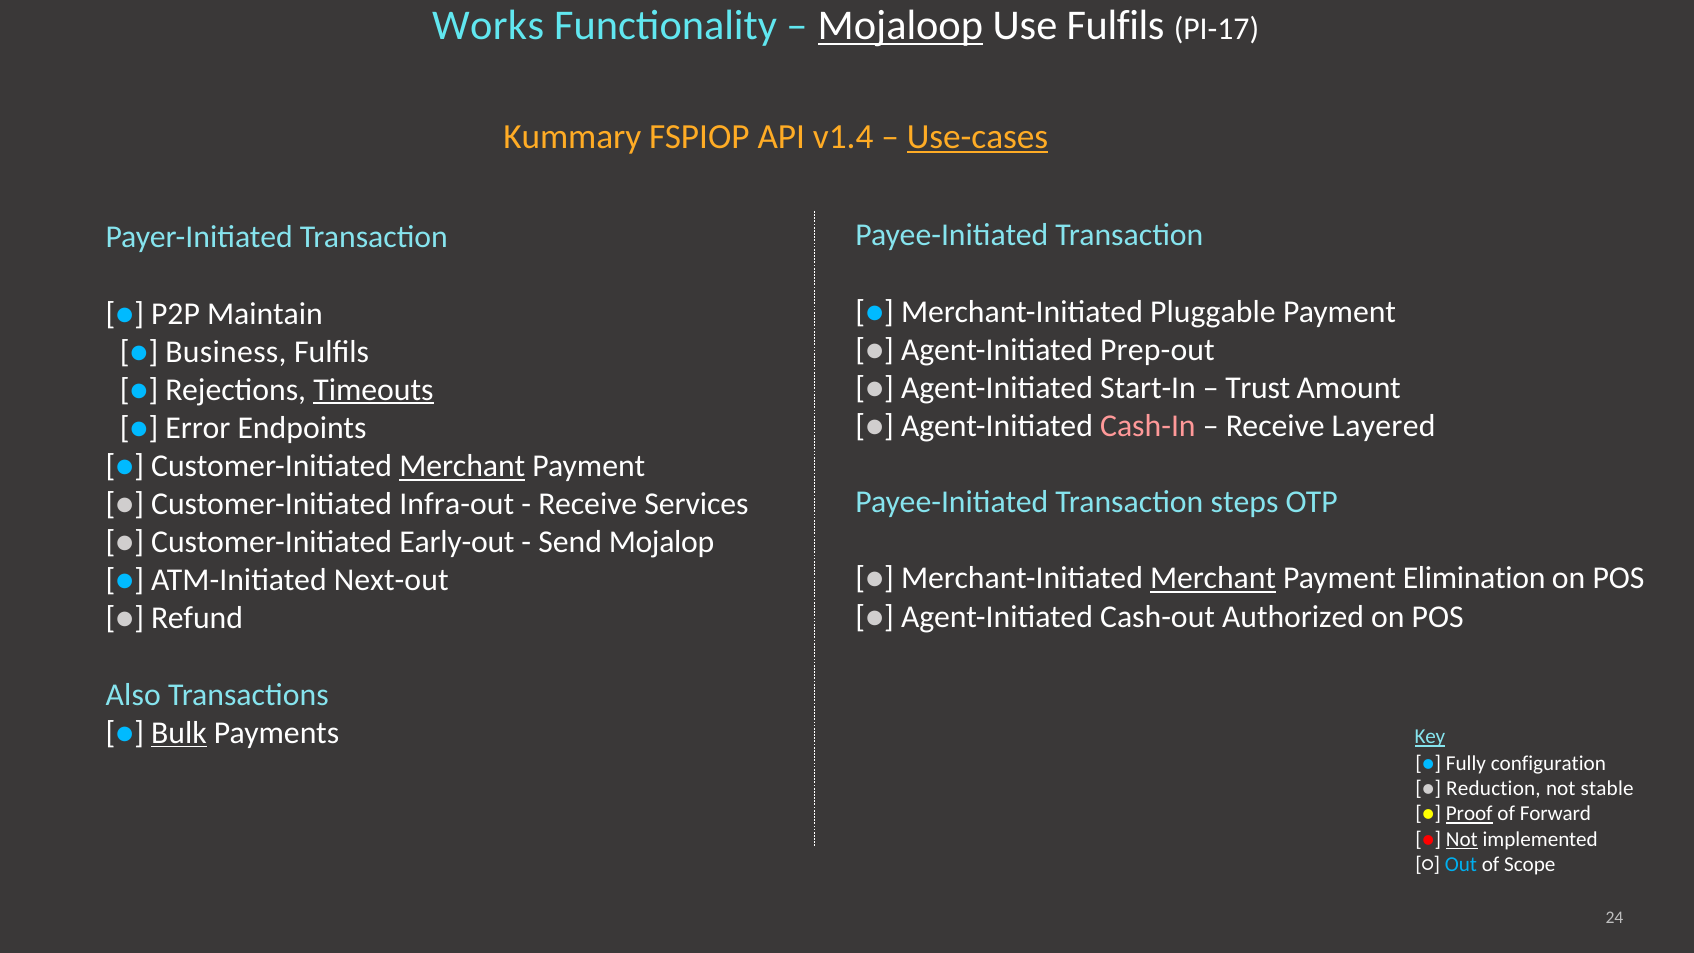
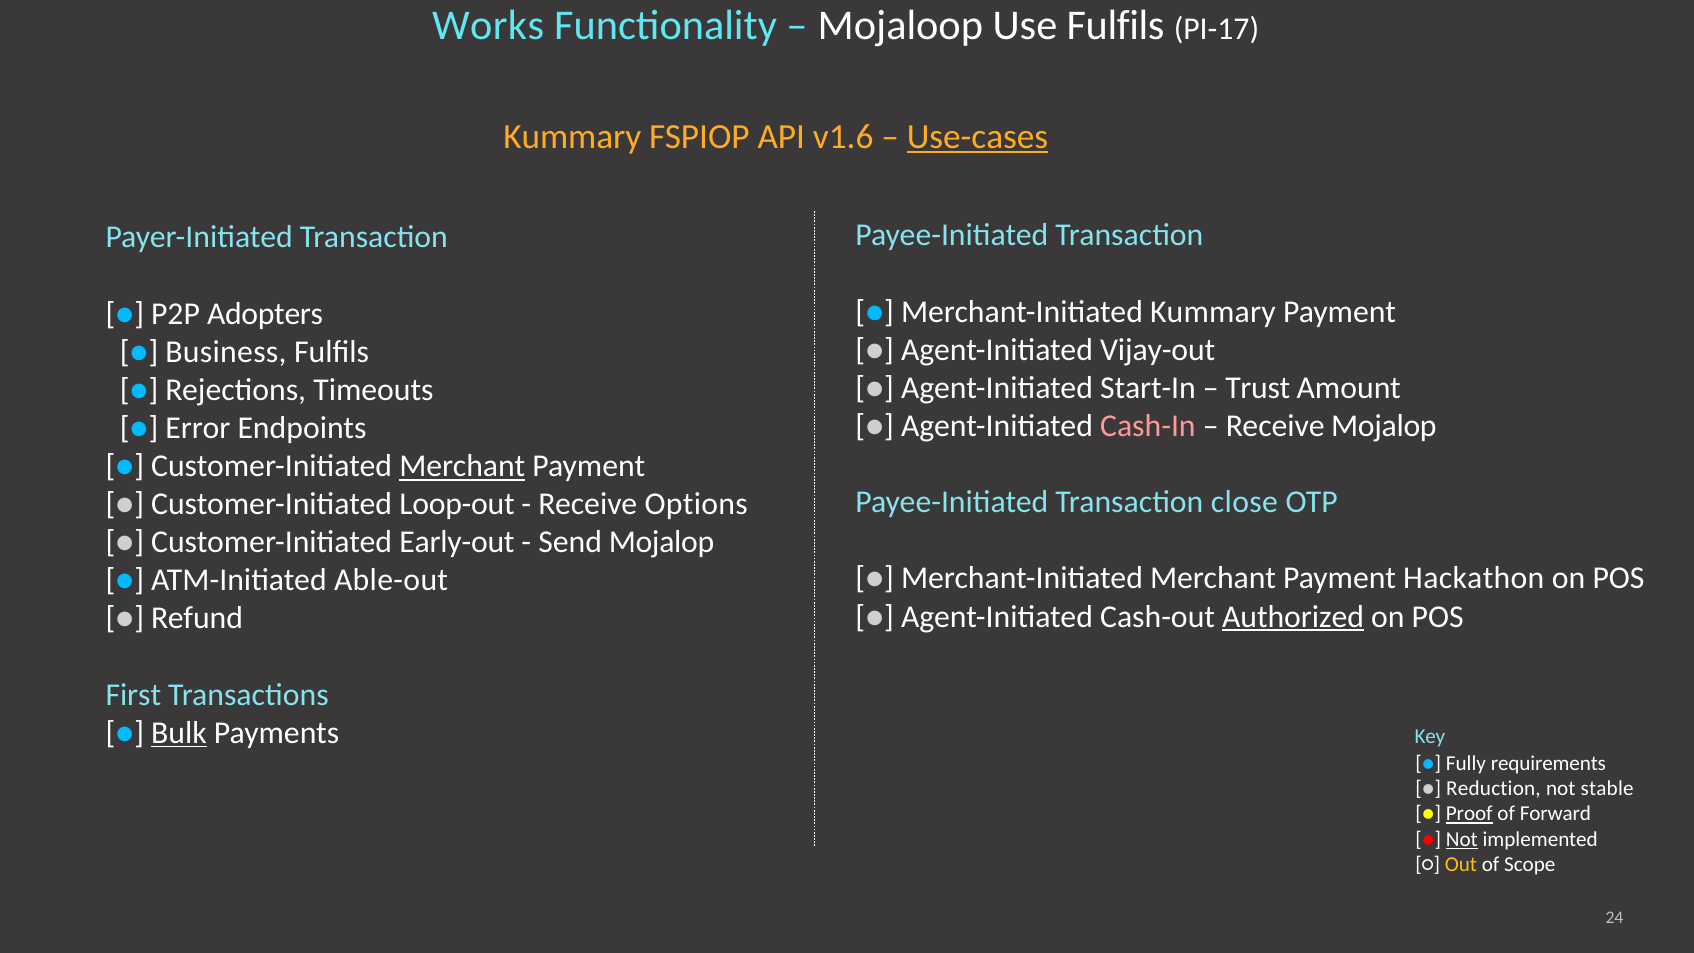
Mojaloop underline: present -> none
v1.4: v1.4 -> v1.6
Merchant-Initiated Pluggable: Pluggable -> Kummary
Maintain: Maintain -> Adopters
Prep-out: Prep-out -> Vijay-out
Timeouts underline: present -> none
Receive Layered: Layered -> Mojalop
steps: steps -> close
Infra-out: Infra-out -> Loop-out
Services: Services -> Options
Merchant at (1213, 578) underline: present -> none
Elimination: Elimination -> Hackathon
Next-out: Next-out -> Able-out
Authorized underline: none -> present
Also: Also -> First
Key underline: present -> none
configuration: configuration -> requirements
Out colour: light blue -> yellow
